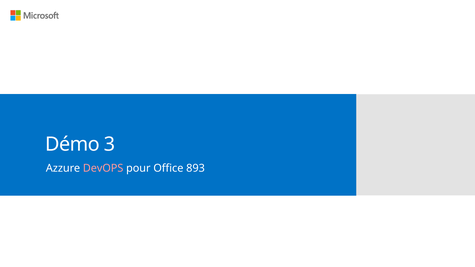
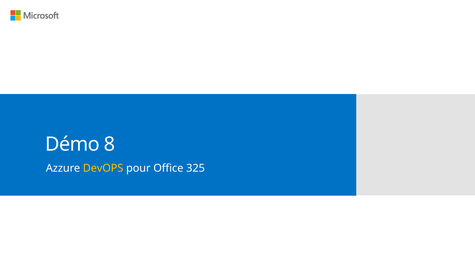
3: 3 -> 8
DevOPS colour: pink -> yellow
893: 893 -> 325
